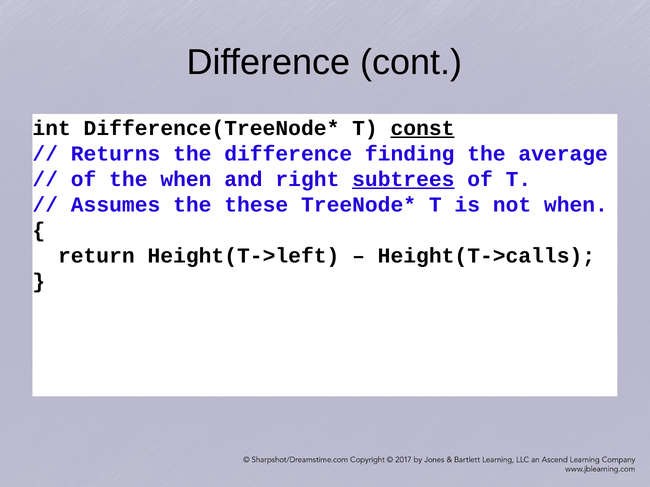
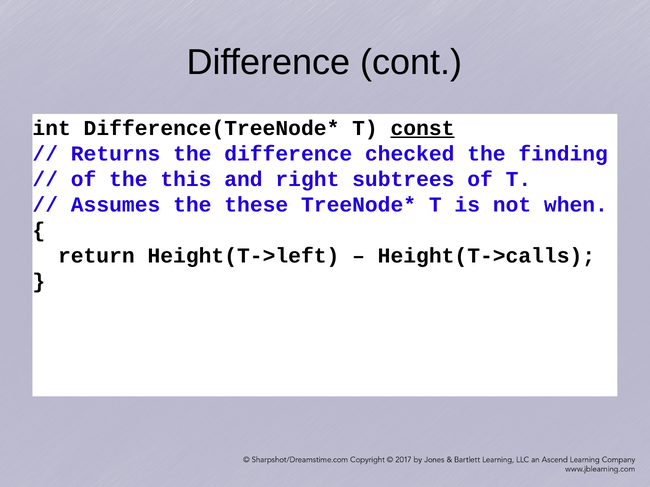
finding: finding -> checked
average: average -> finding
the when: when -> this
subtrees underline: present -> none
